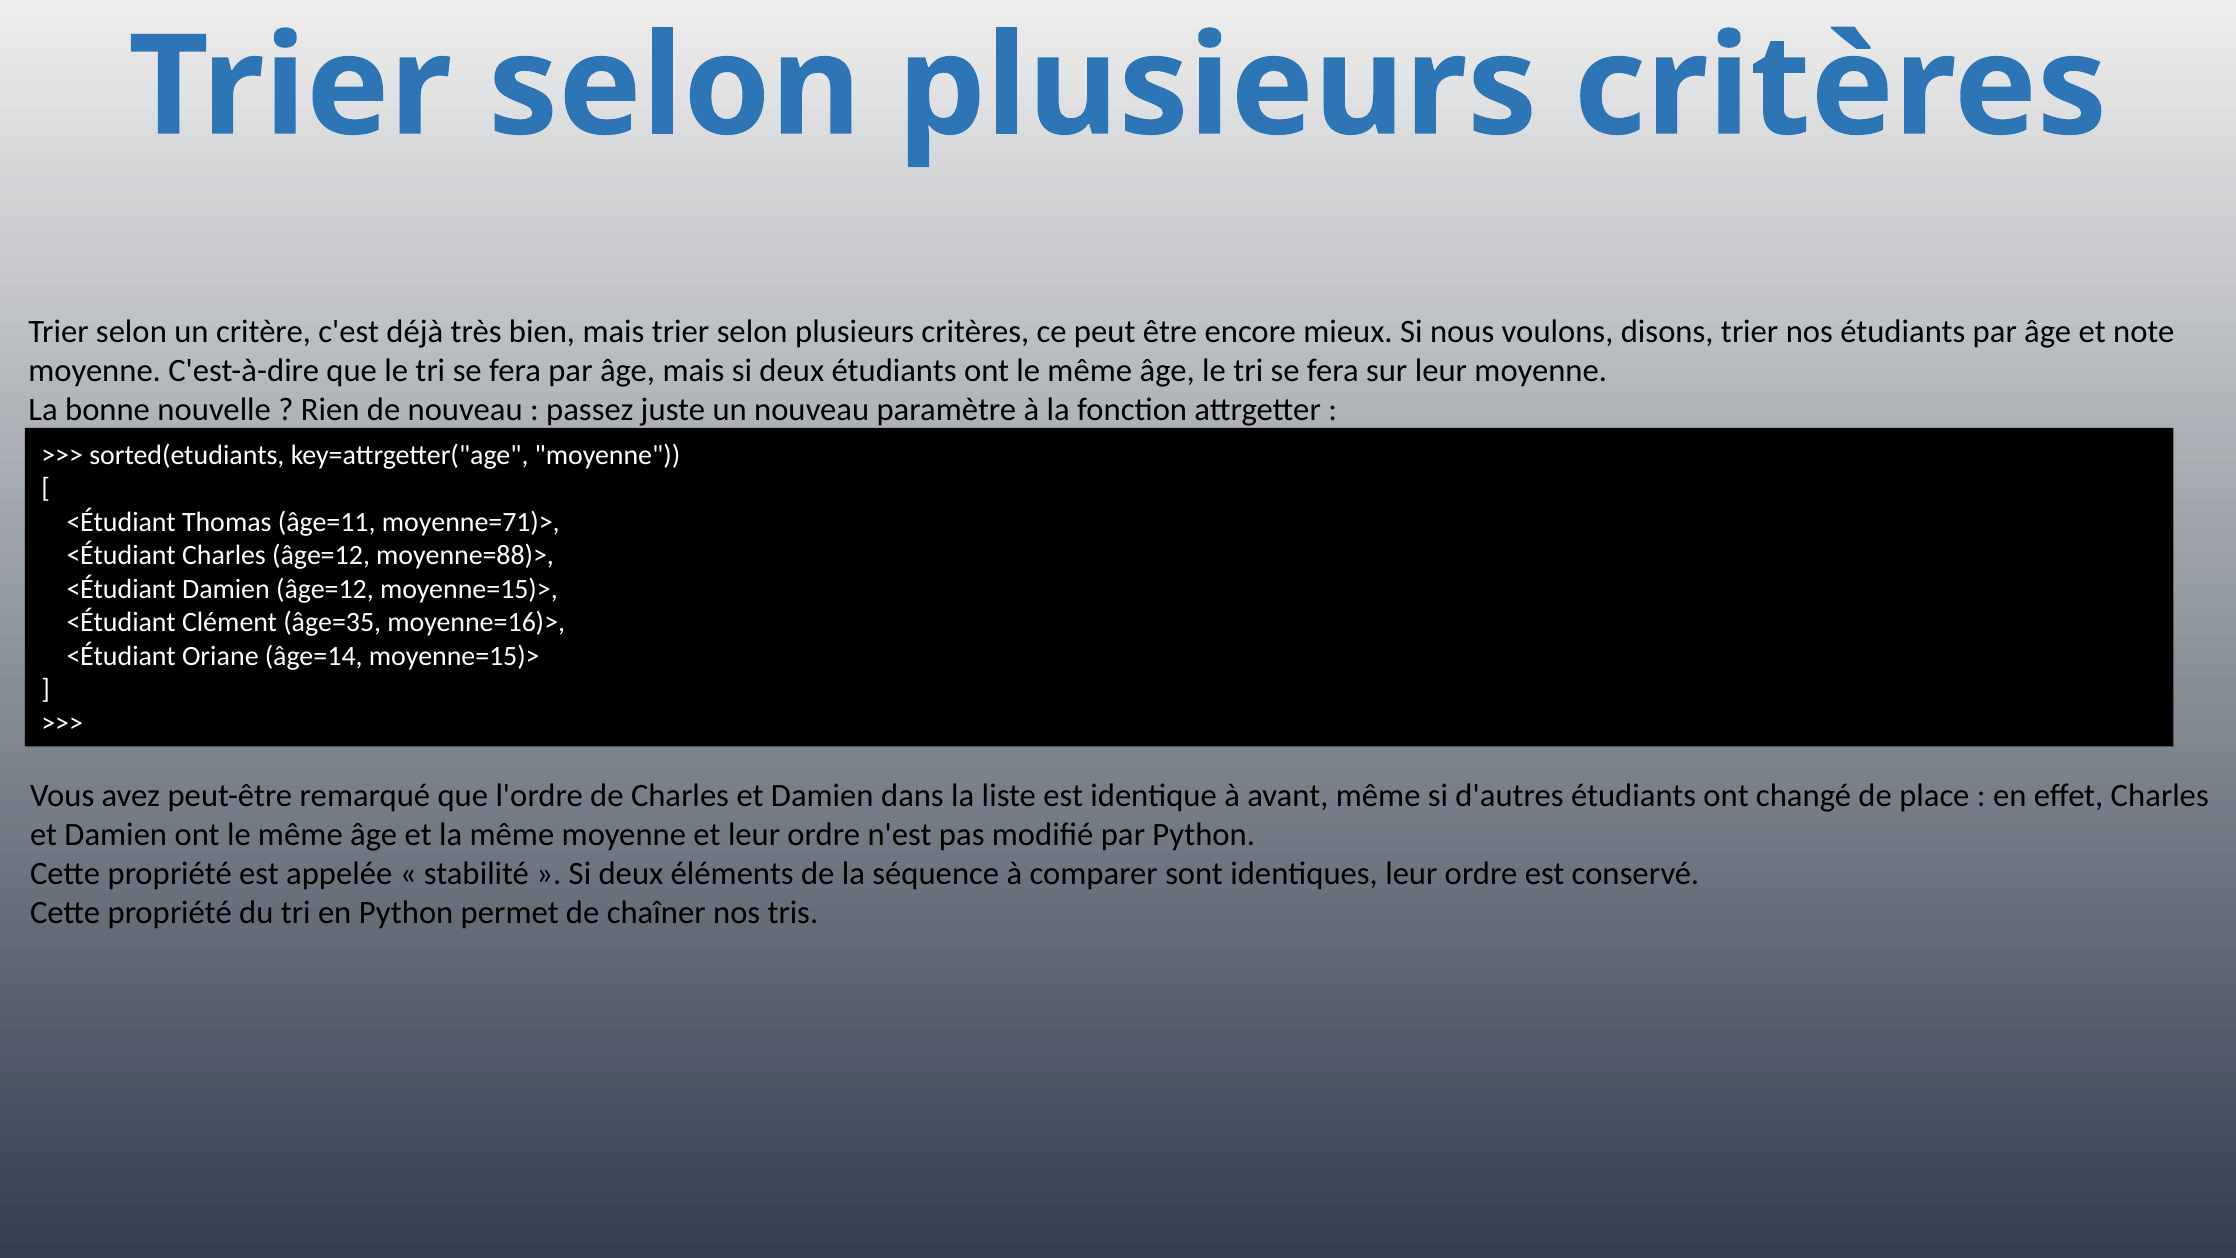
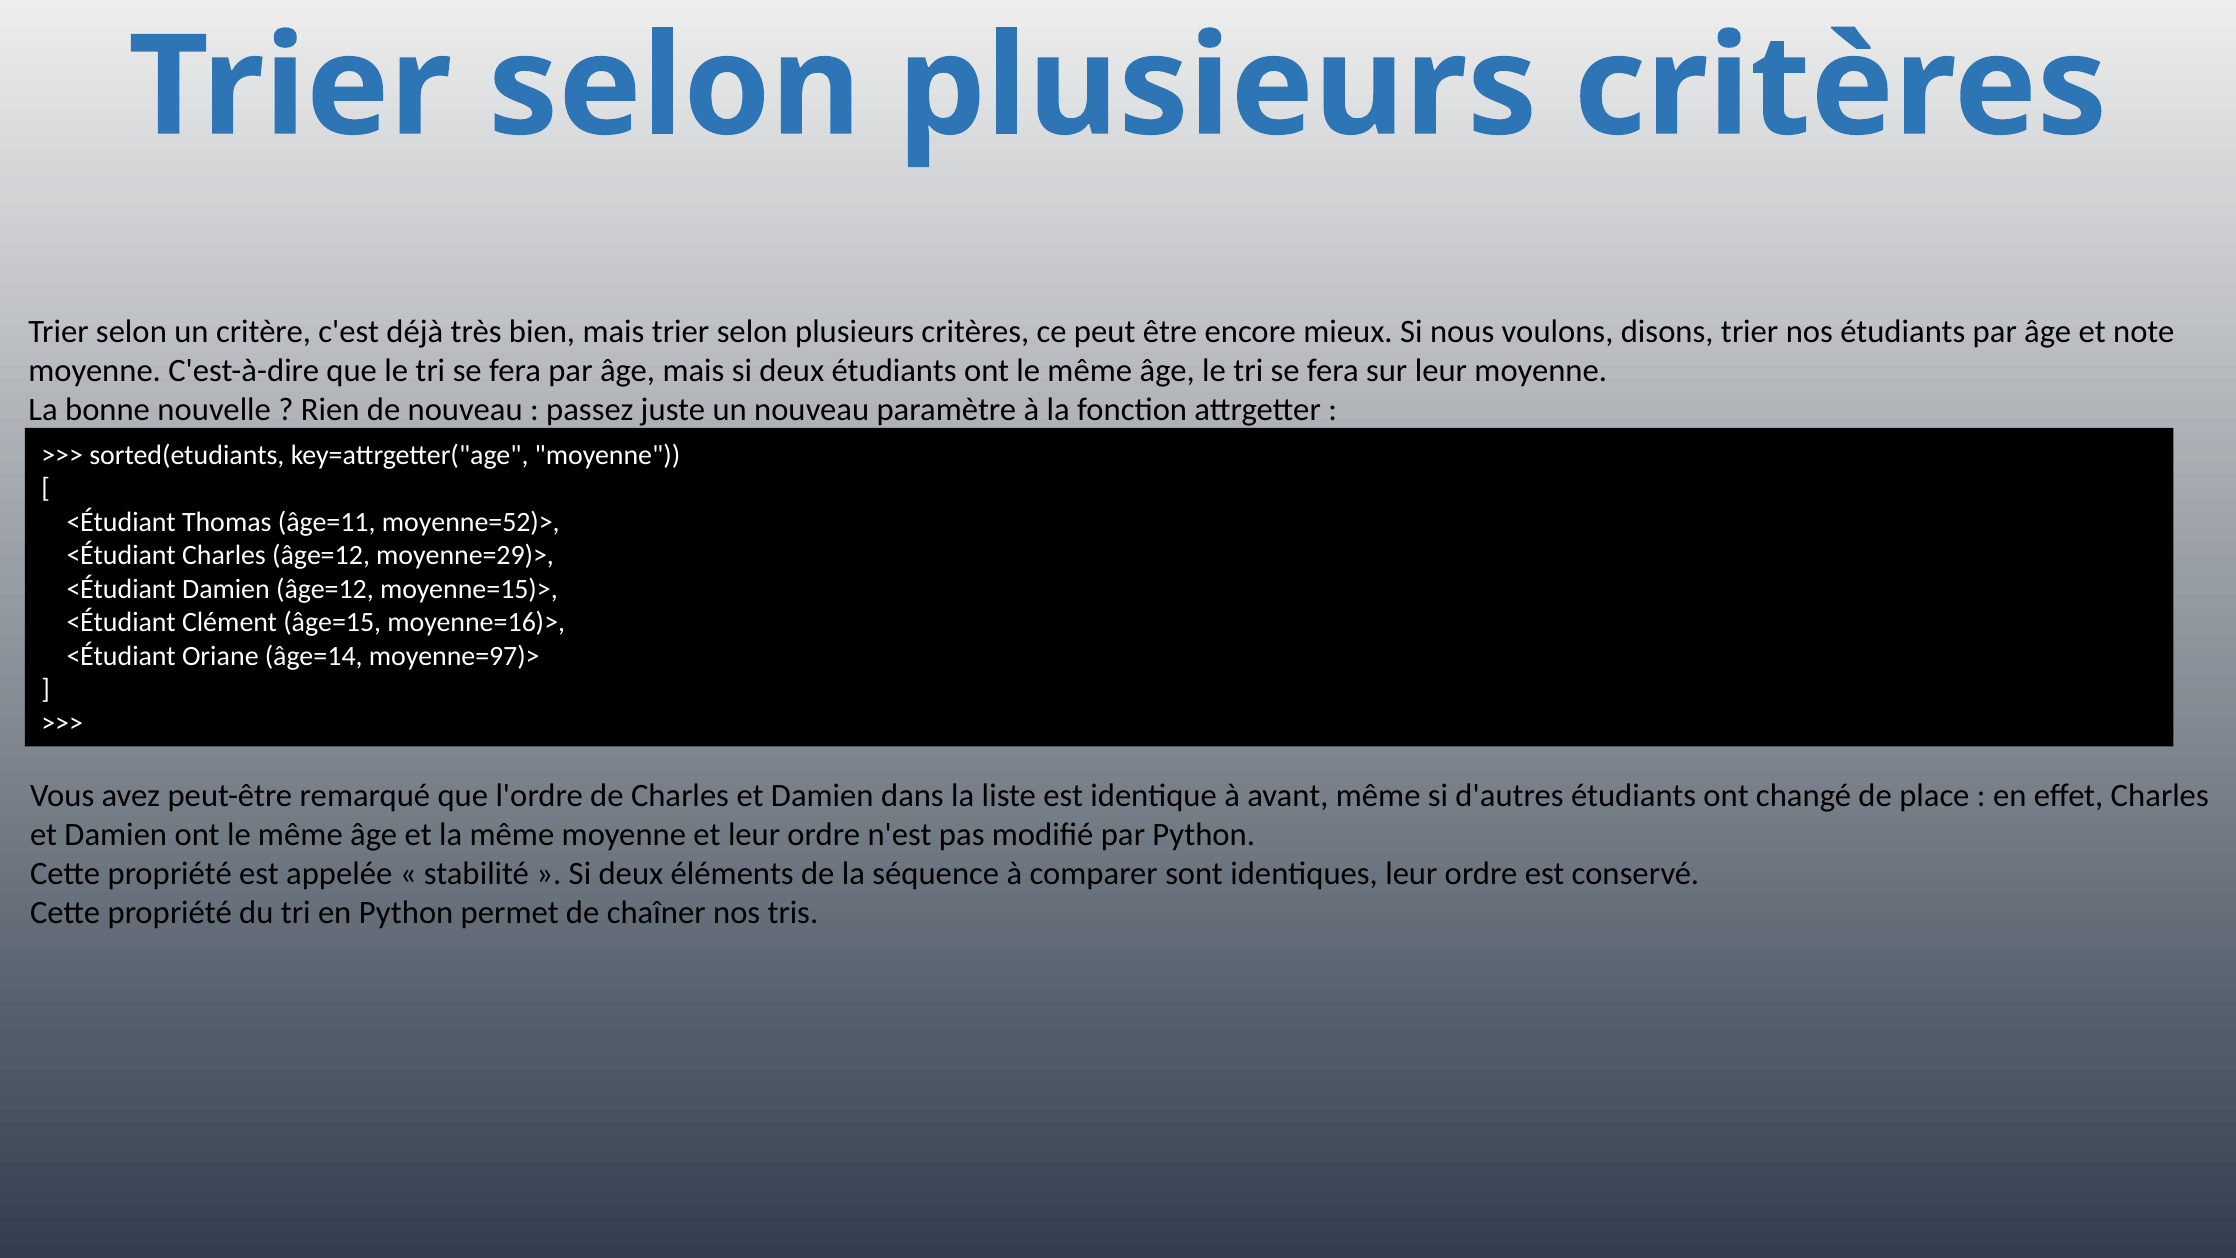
moyenne=71)>: moyenne=71)> -> moyenne=52)>
moyenne=88)>: moyenne=88)> -> moyenne=29)>
âge=35: âge=35 -> âge=15
âge=14 moyenne=15)>: moyenne=15)> -> moyenne=97)>
